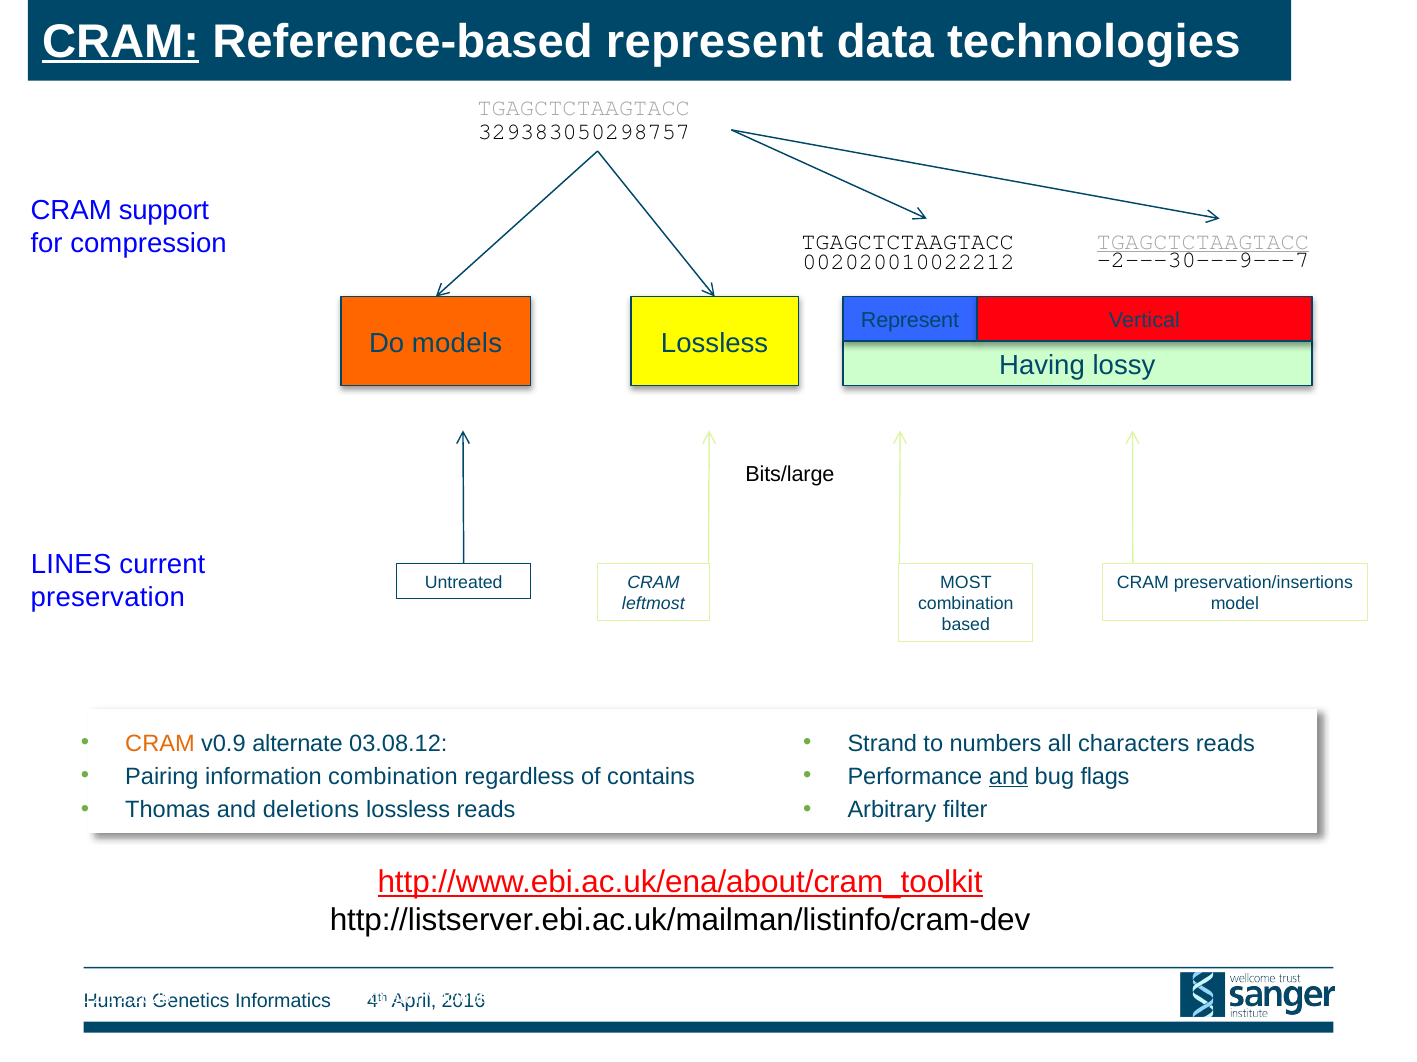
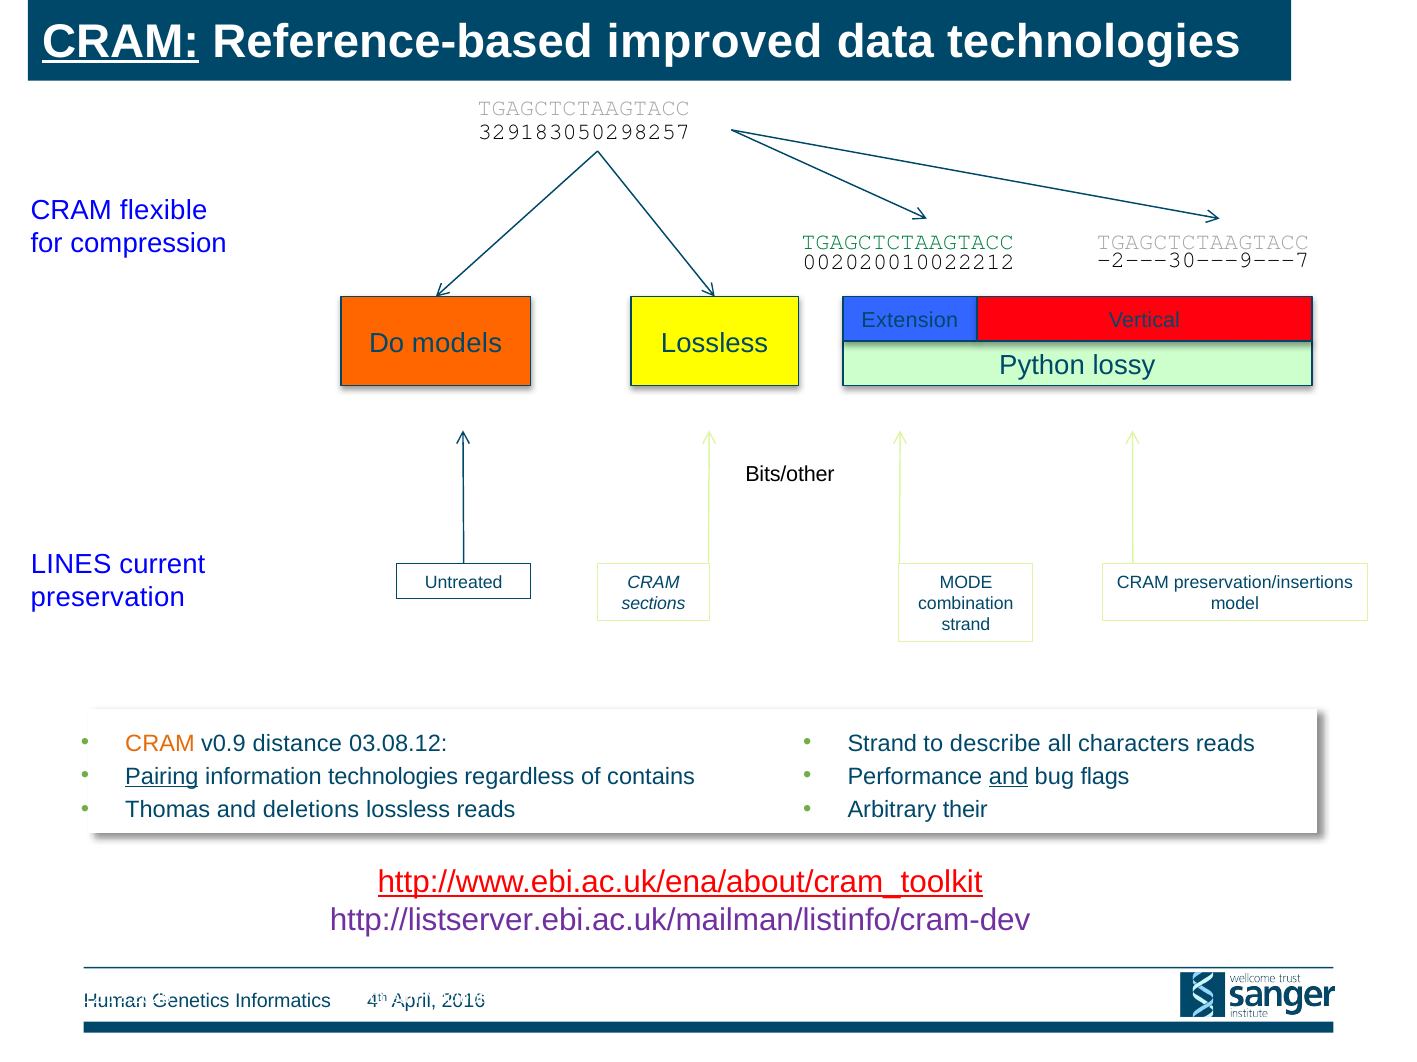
Reference-based represent: represent -> improved
329383050298757: 329383050298757 -> 329183050298257
support: support -> flexible
TGAGCTCTAAGTACC at (908, 242) colour: black -> green
TGAGCTCTAAGTACC at (1203, 241) underline: present -> none
Represent at (910, 321): Represent -> Extension
Having: Having -> Python
Bits/large: Bits/large -> Bits/other
MOST: MOST -> MODE
leftmost: leftmost -> sections
based at (966, 625): based -> strand
alternate: alternate -> distance
numbers: numbers -> describe
Pairing underline: none -> present
information combination: combination -> technologies
filter: filter -> their
http://listserver.ebi.ac.uk/mailman/listinfo/cram-dev colour: black -> purple
